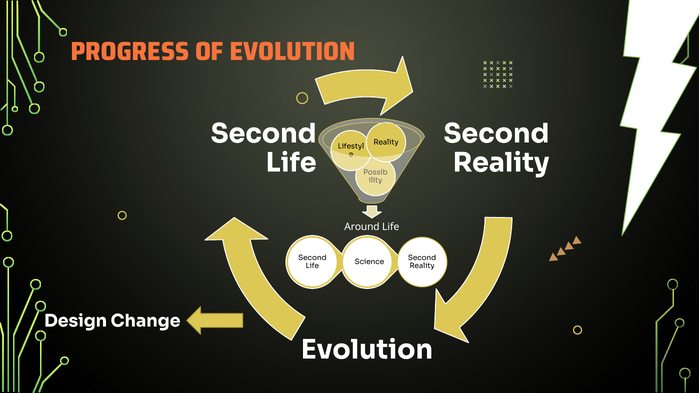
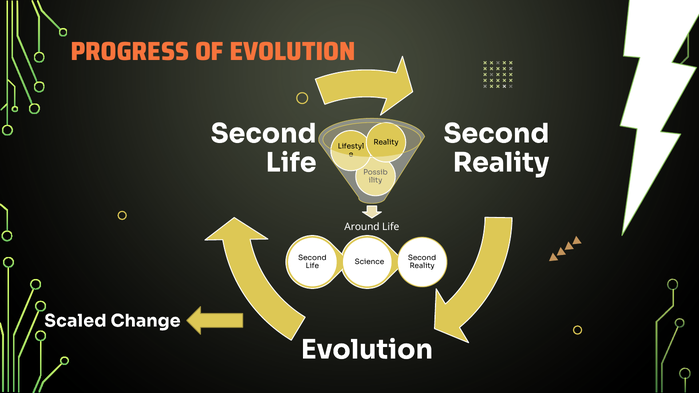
Design: Design -> Scaled
